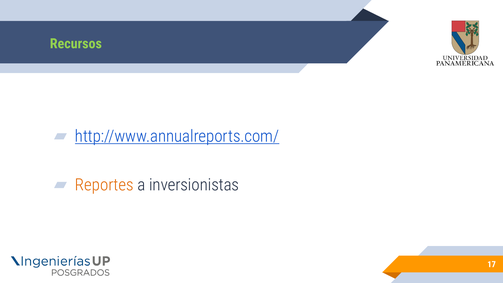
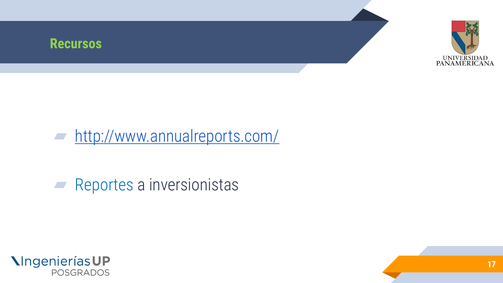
Reportes colour: orange -> blue
